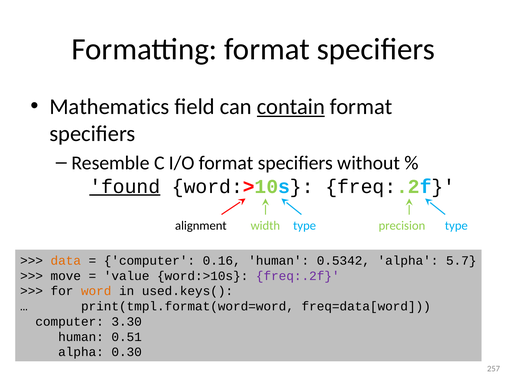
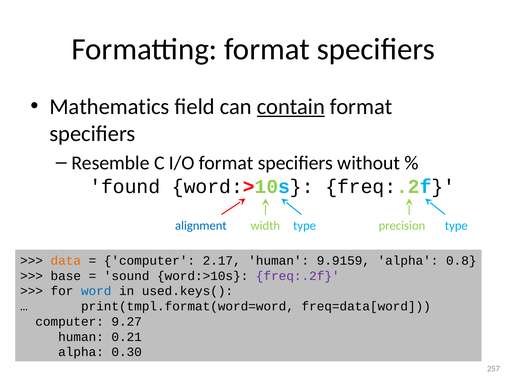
found underline: present -> none
alignment colour: black -> blue
0.16: 0.16 -> 2.17
0.5342: 0.5342 -> 9.9159
5.7: 5.7 -> 0.8
move: move -> base
value: value -> sound
word colour: orange -> blue
3.30: 3.30 -> 9.27
0.51: 0.51 -> 0.21
